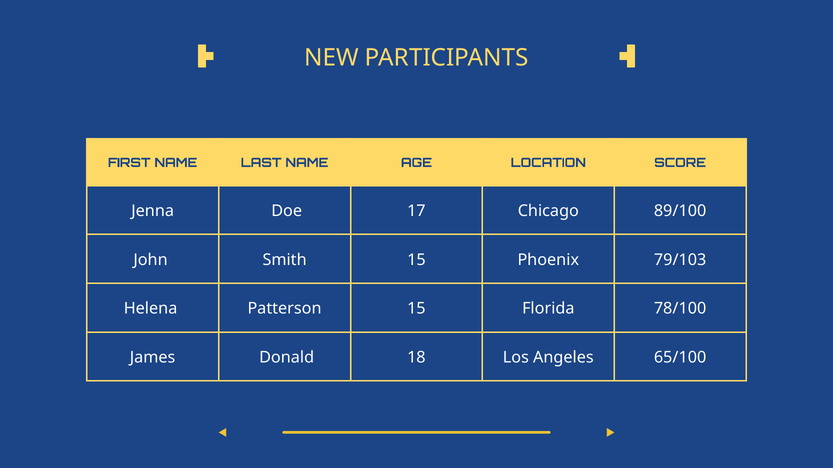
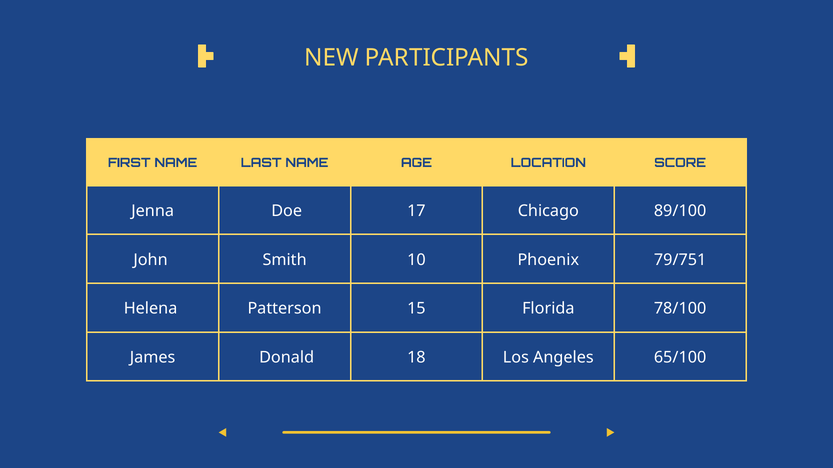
Smith 15: 15 -> 10
79/103: 79/103 -> 79/751
